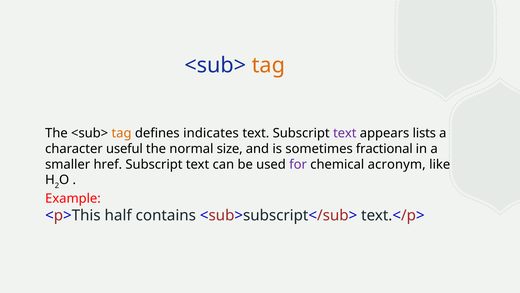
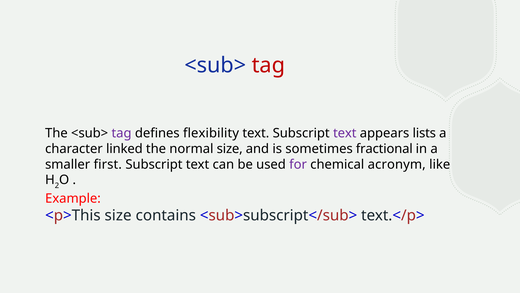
tag at (268, 65) colour: orange -> red
tag at (122, 133) colour: orange -> purple
indicates: indicates -> flexibility
useful: useful -> linked
href: href -> first
<p>This half: half -> size
